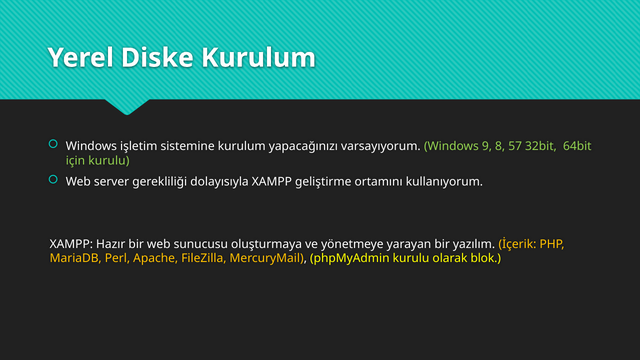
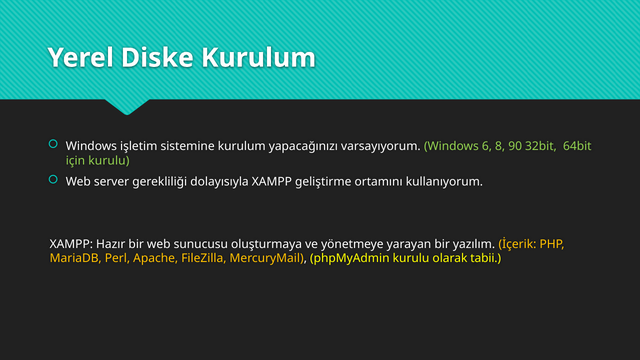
9: 9 -> 6
57: 57 -> 90
blok: blok -> tabii
